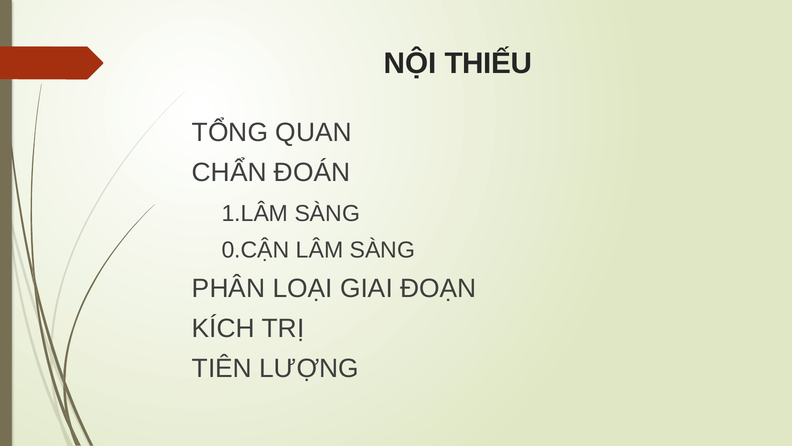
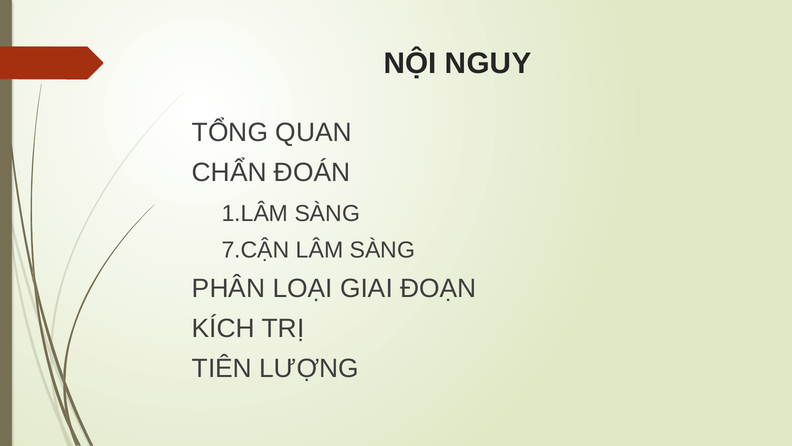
THIẾU: THIẾU -> NGUY
0.CẬN: 0.CẬN -> 7.CẬN
